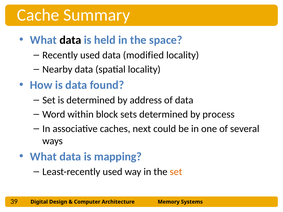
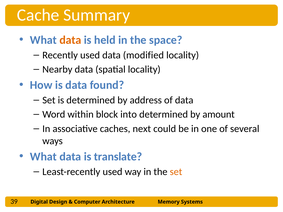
data at (70, 40) colour: black -> orange
sets: sets -> into
process: process -> amount
mapping: mapping -> translate
